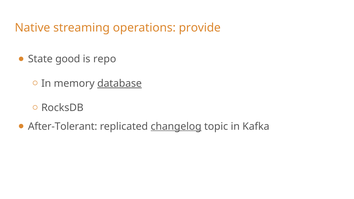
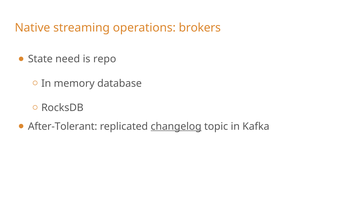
provide: provide -> brokers
good: good -> need
database underline: present -> none
